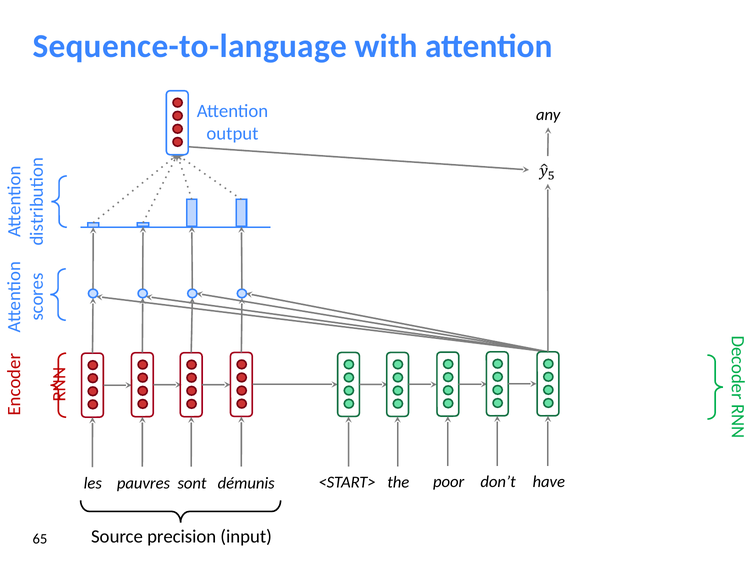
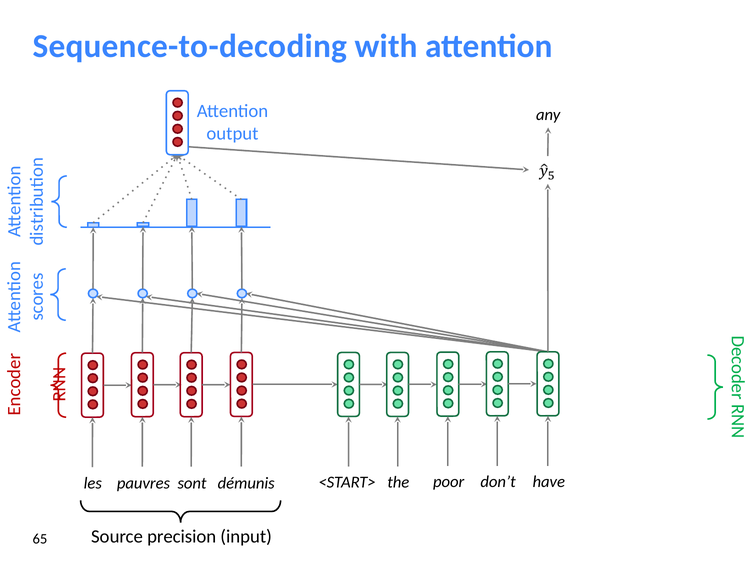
Sequence-to-language: Sequence-to-language -> Sequence-to-decoding
